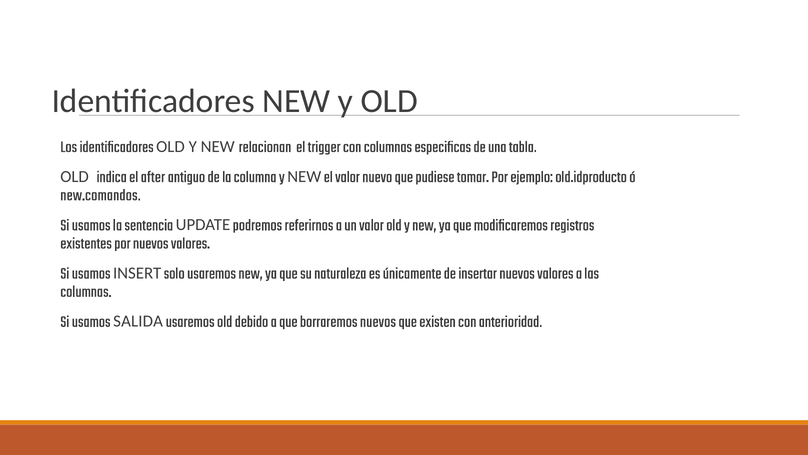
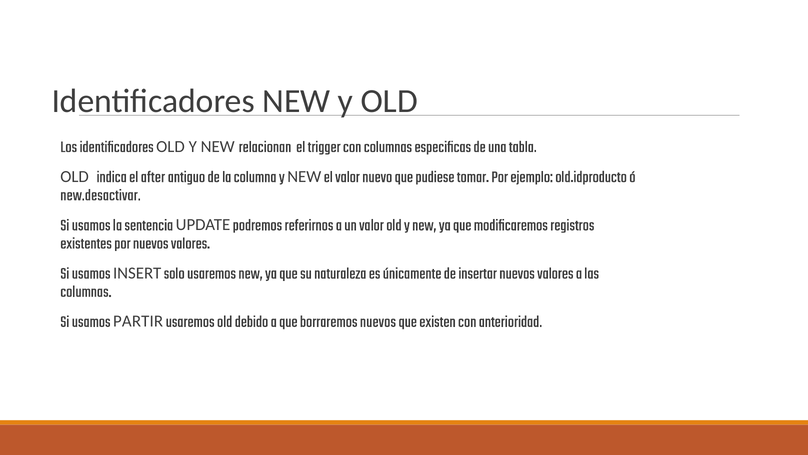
new.comandos: new.comandos -> new.desactivar
SALIDA: SALIDA -> PARTIR
